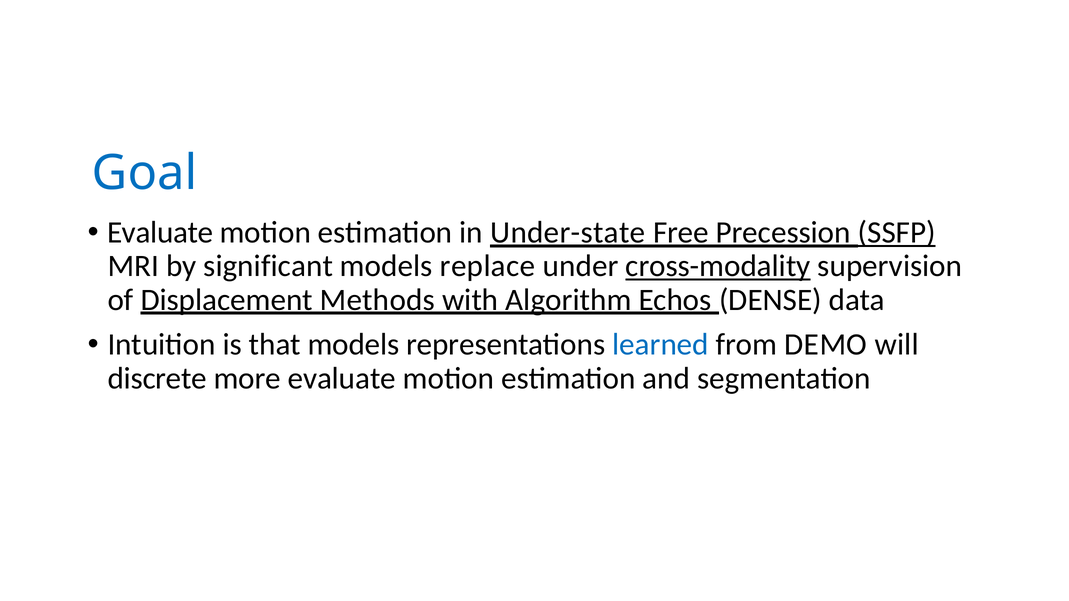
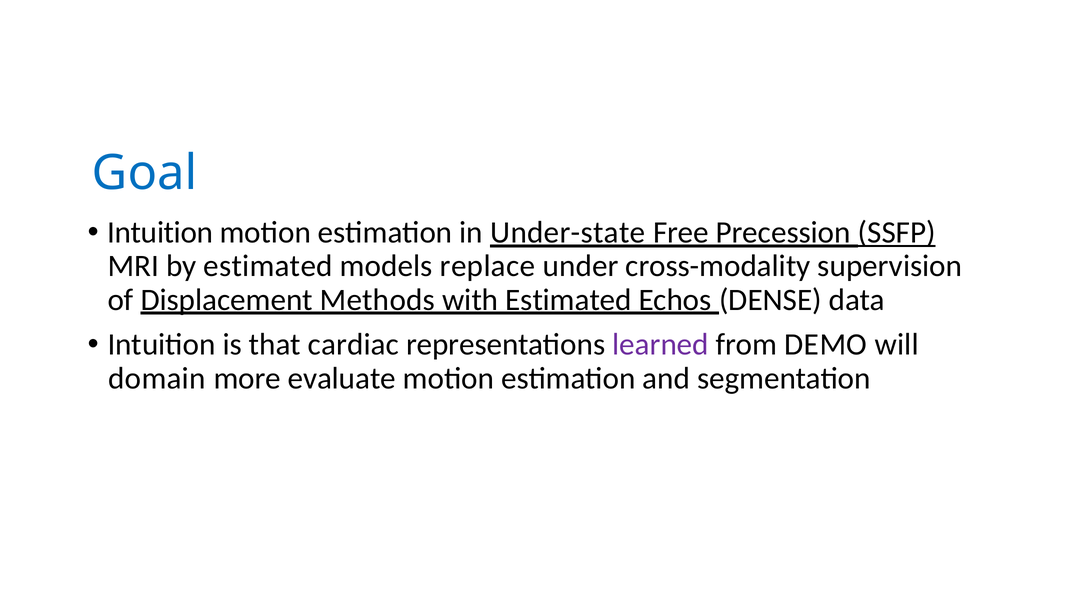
Evaluate at (160, 233): Evaluate -> Intuition
by significant: significant -> estimated
cross-modality underline: present -> none
with Algorithm: Algorithm -> Estimated
that models: models -> cardiac
learned colour: blue -> purple
discrete: discrete -> domain
